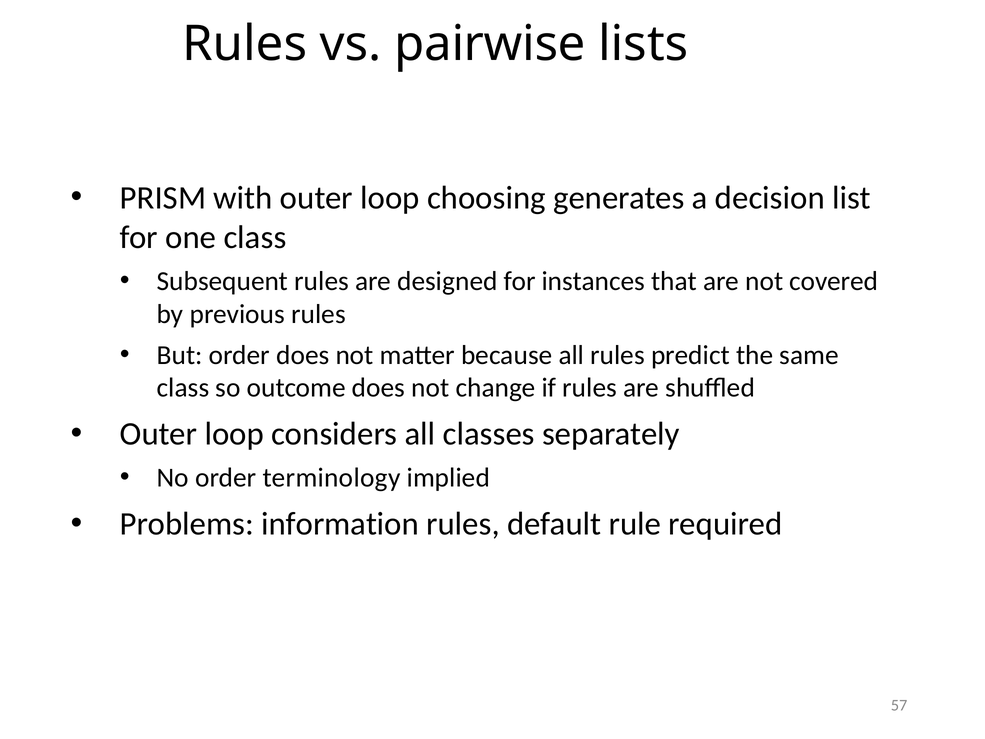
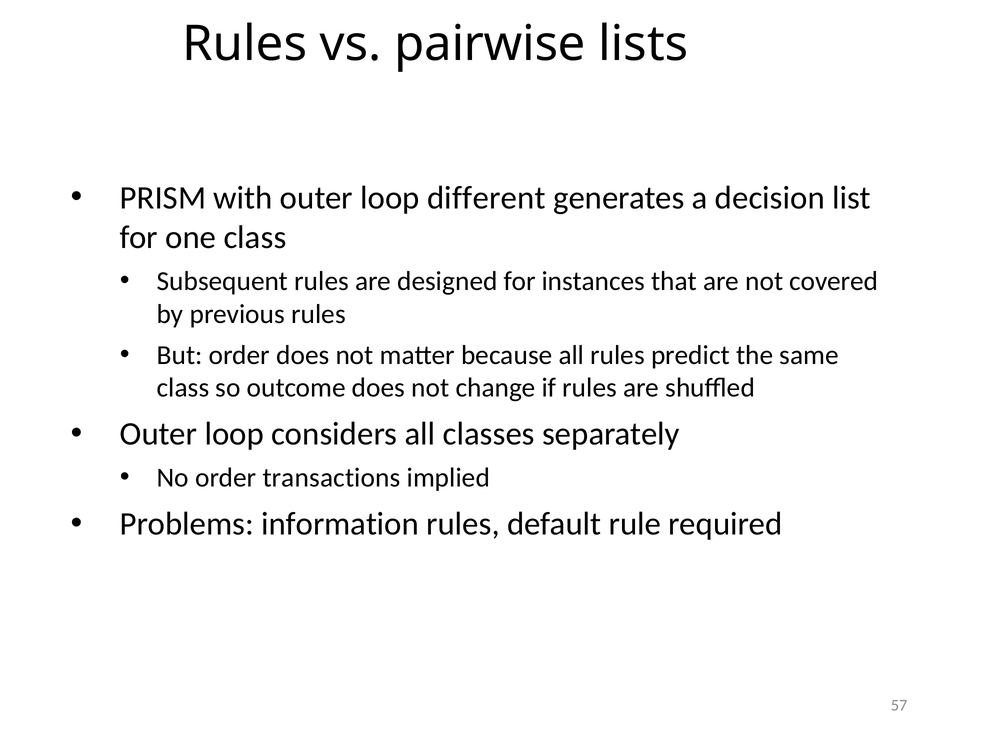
choosing: choosing -> different
terminology: terminology -> transactions
